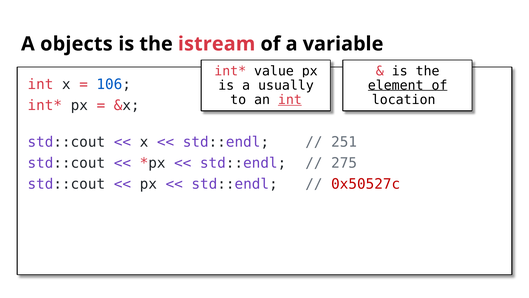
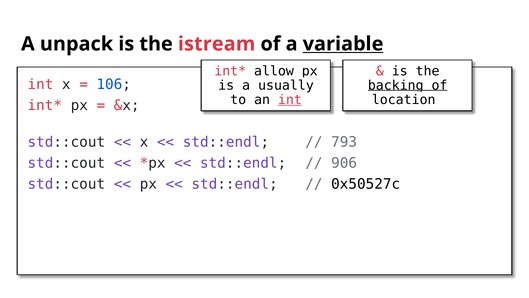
objects: objects -> unpack
variable underline: none -> present
value: value -> allow
element: element -> backing
251: 251 -> 793
275: 275 -> 906
0x50527c colour: red -> black
